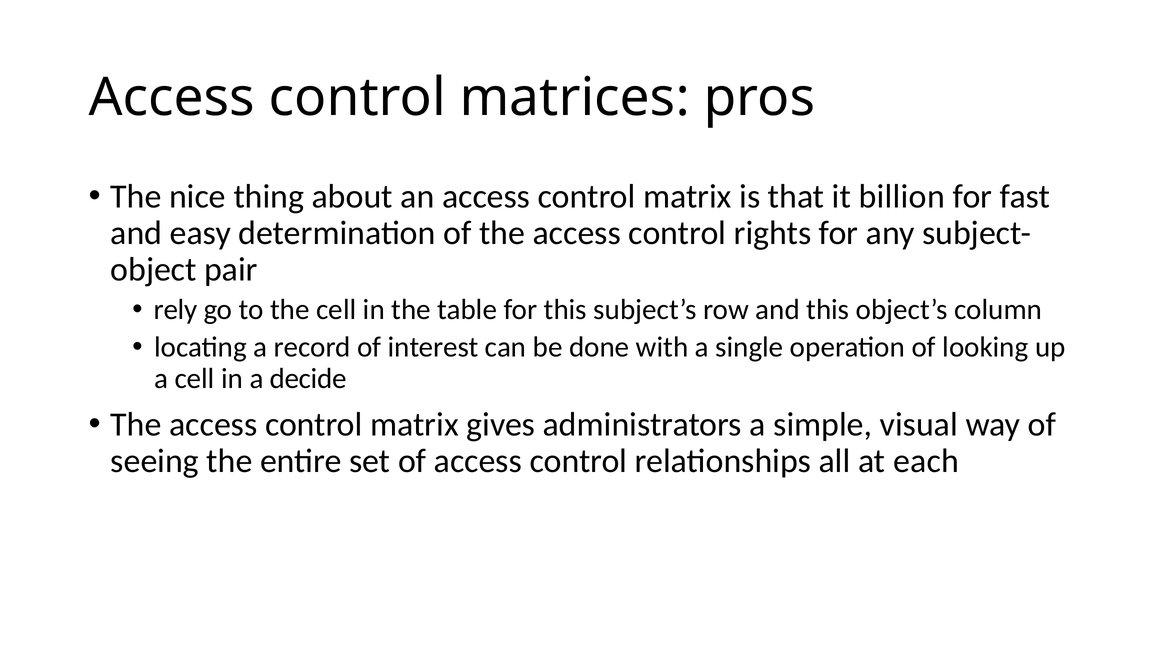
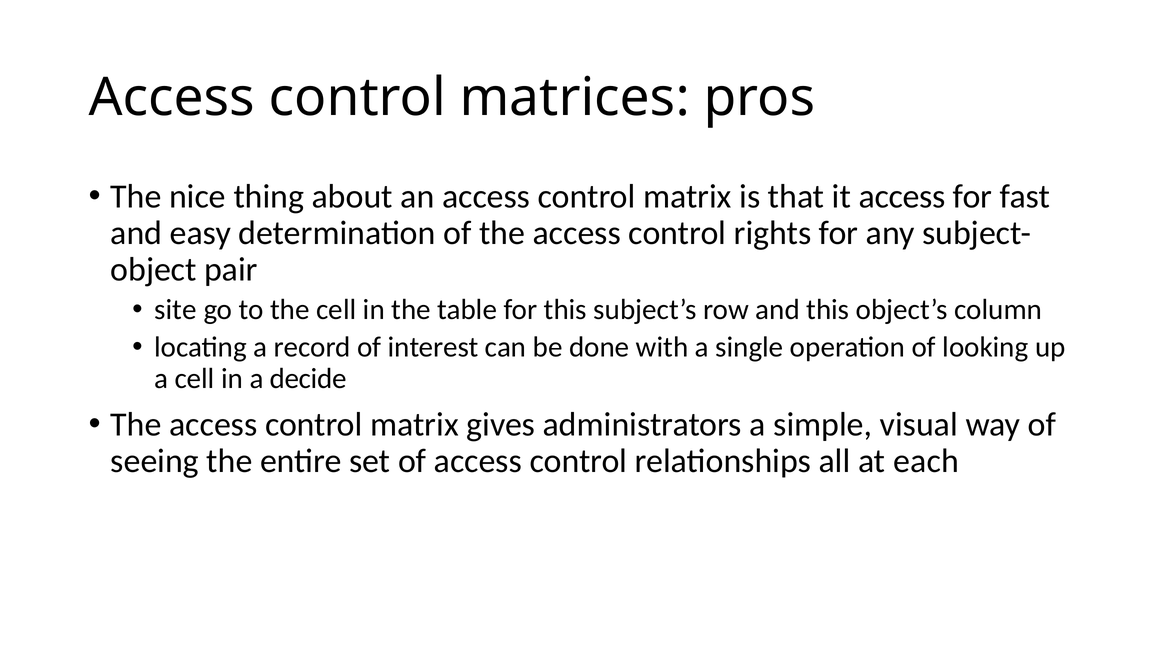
it billion: billion -> access
rely: rely -> site
